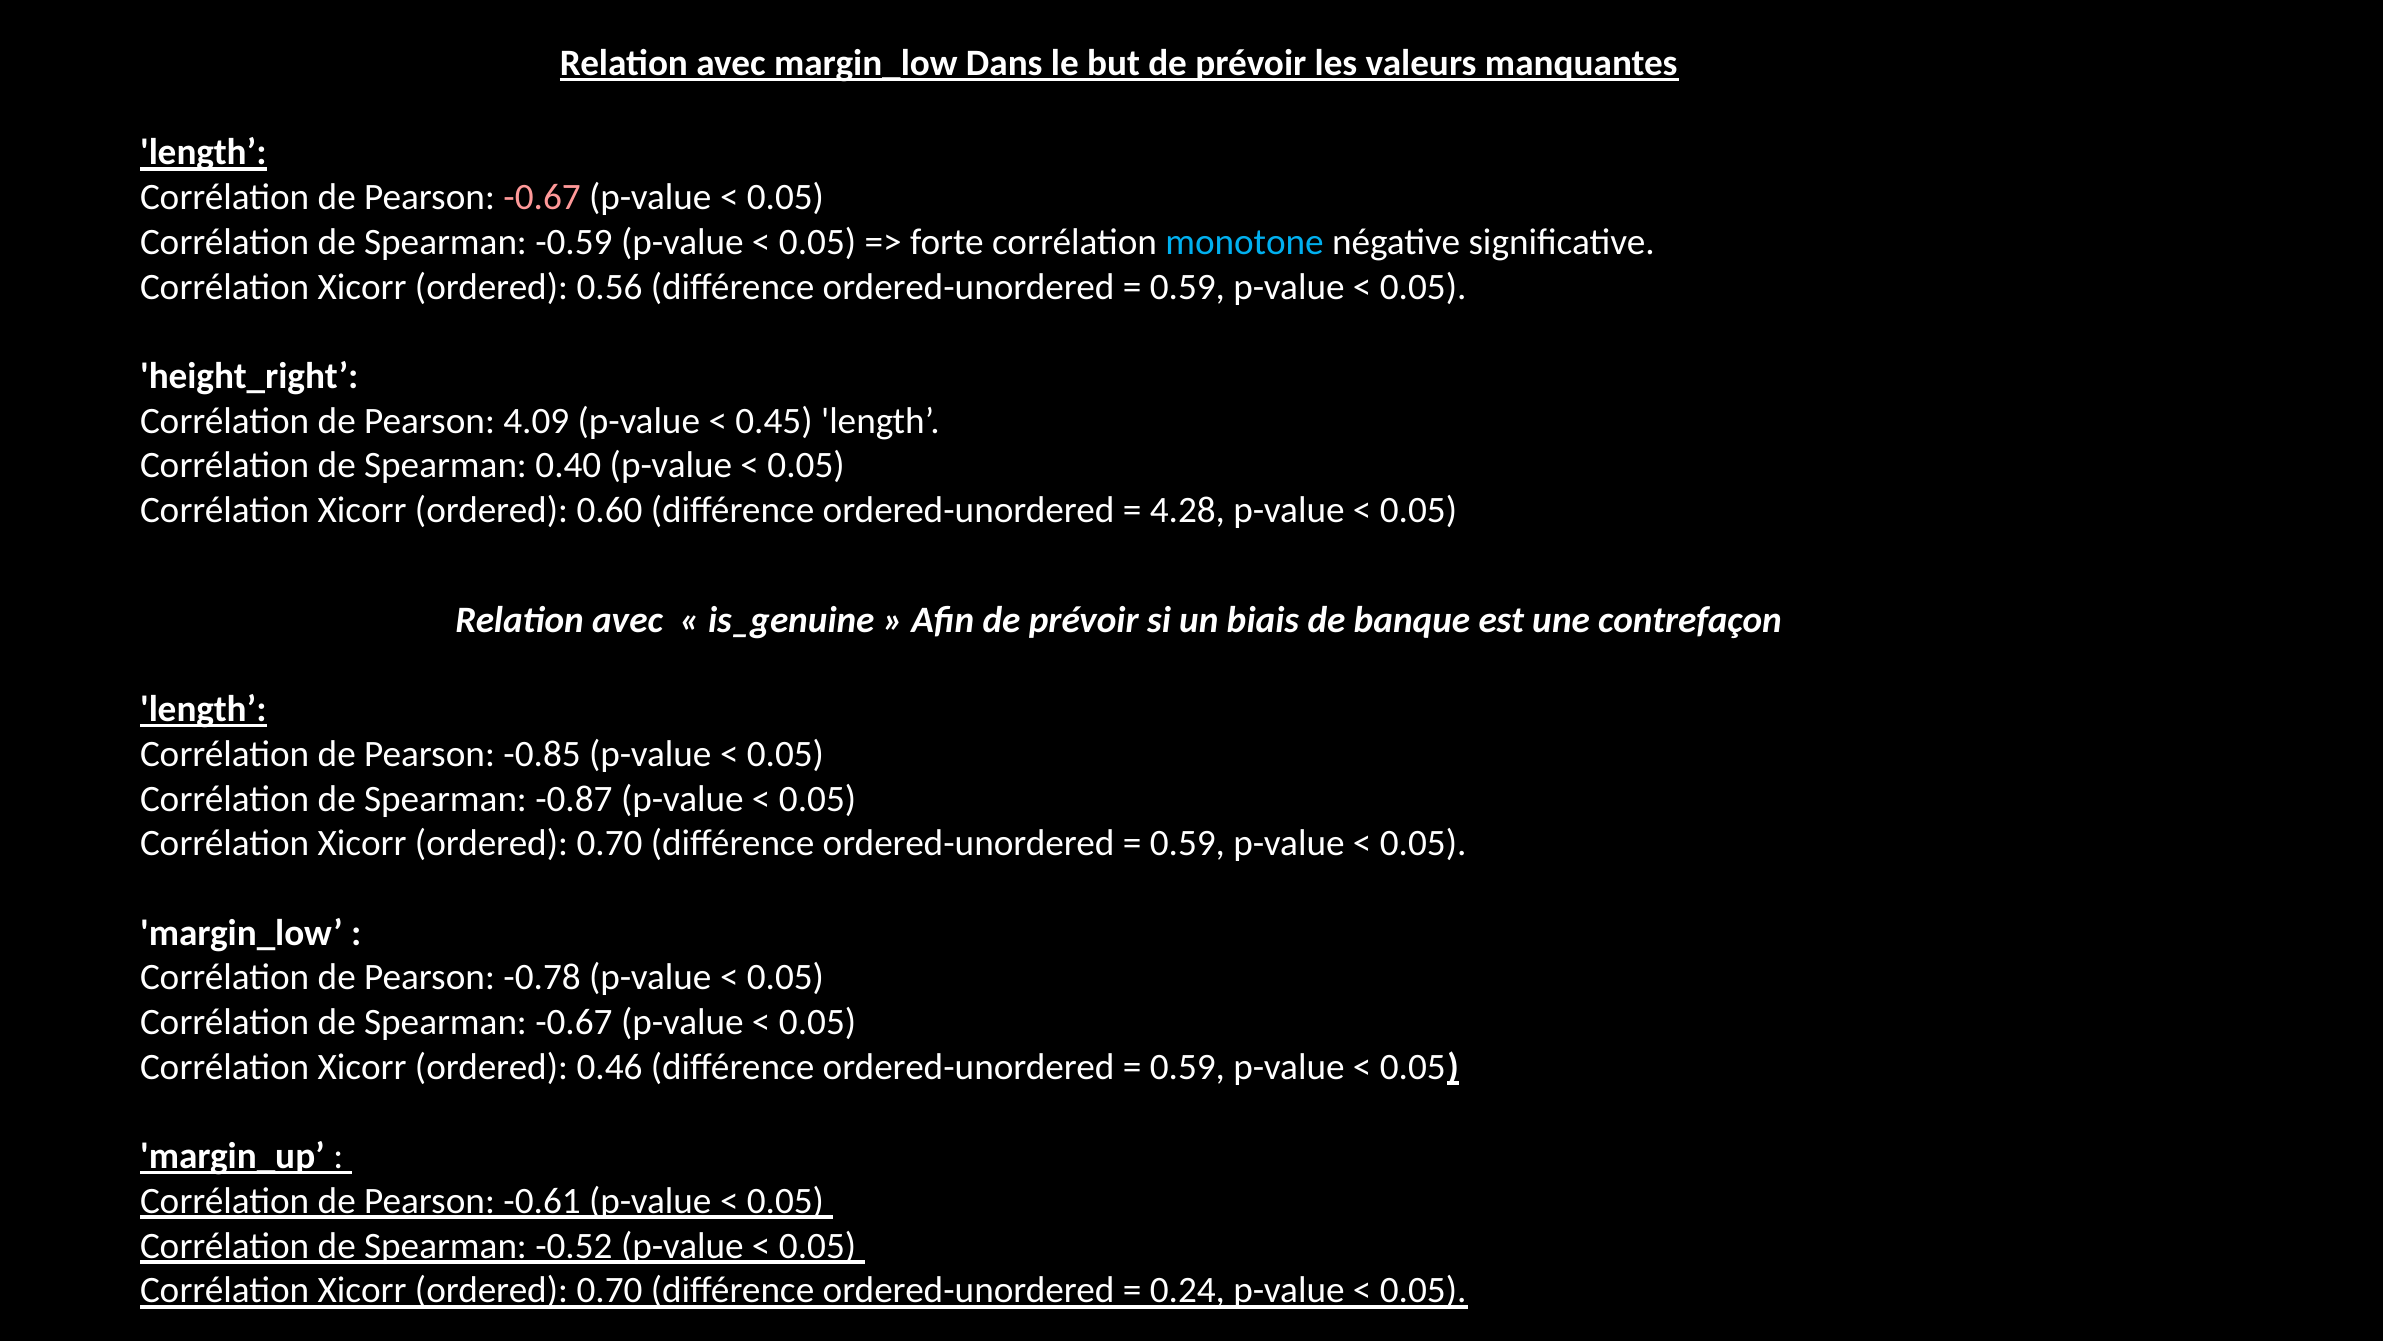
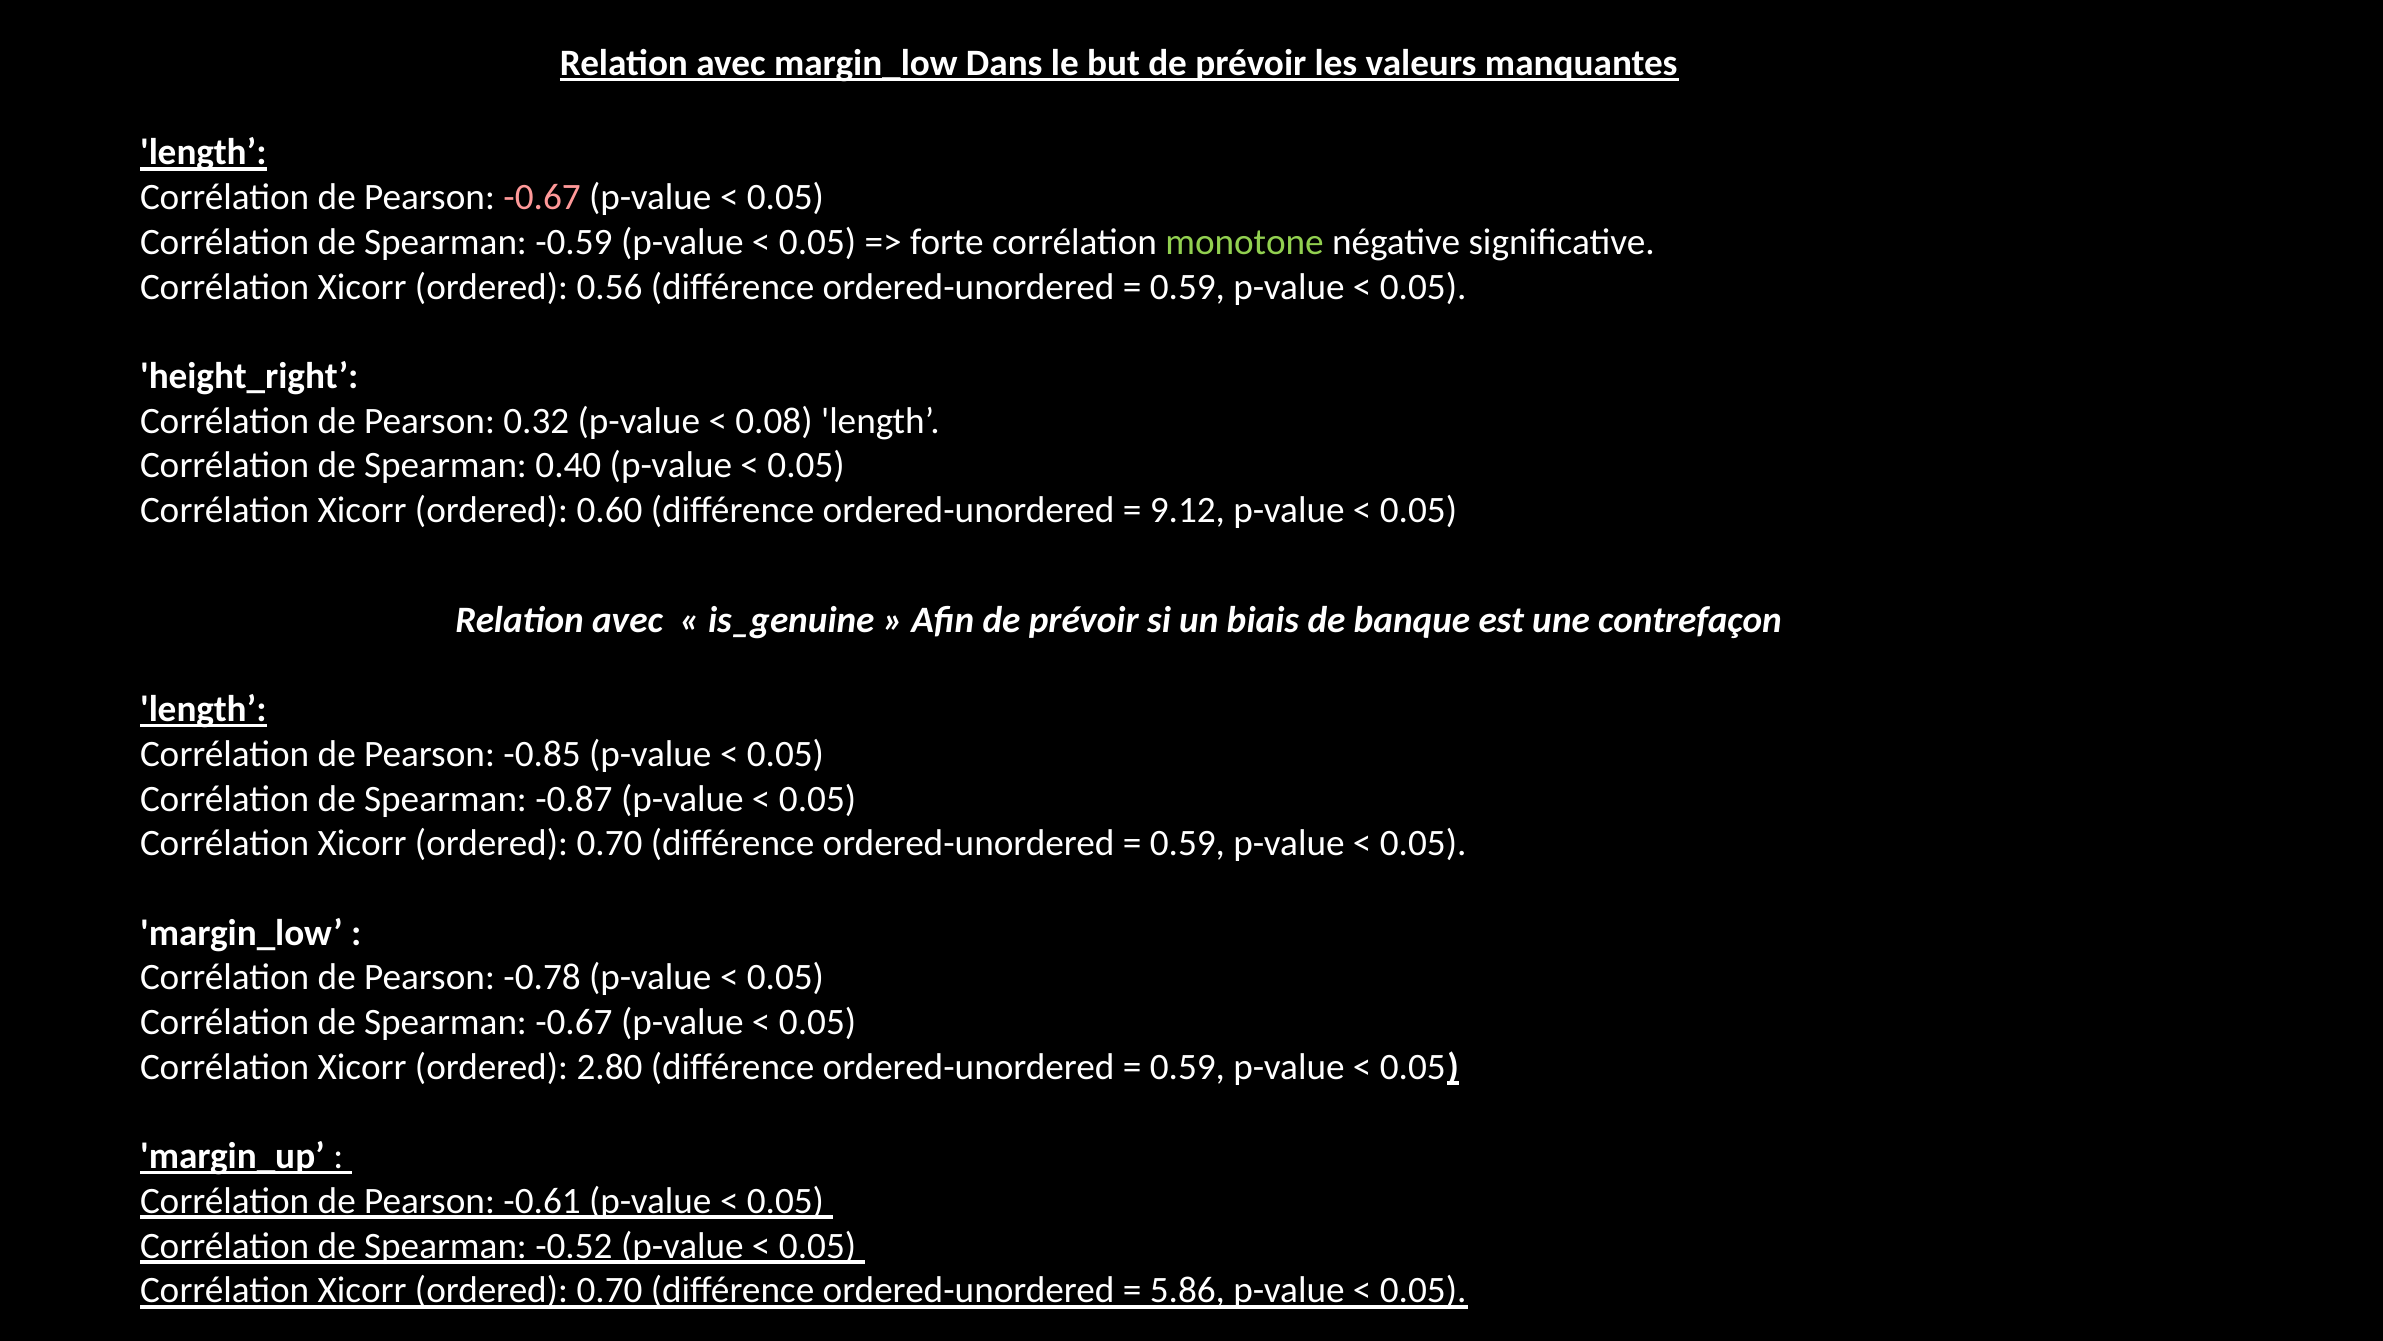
monotone colour: light blue -> light green
4.09: 4.09 -> 0.32
0.45: 0.45 -> 0.08
4.28: 4.28 -> 9.12
0.46: 0.46 -> 2.80
0.24: 0.24 -> 5.86
